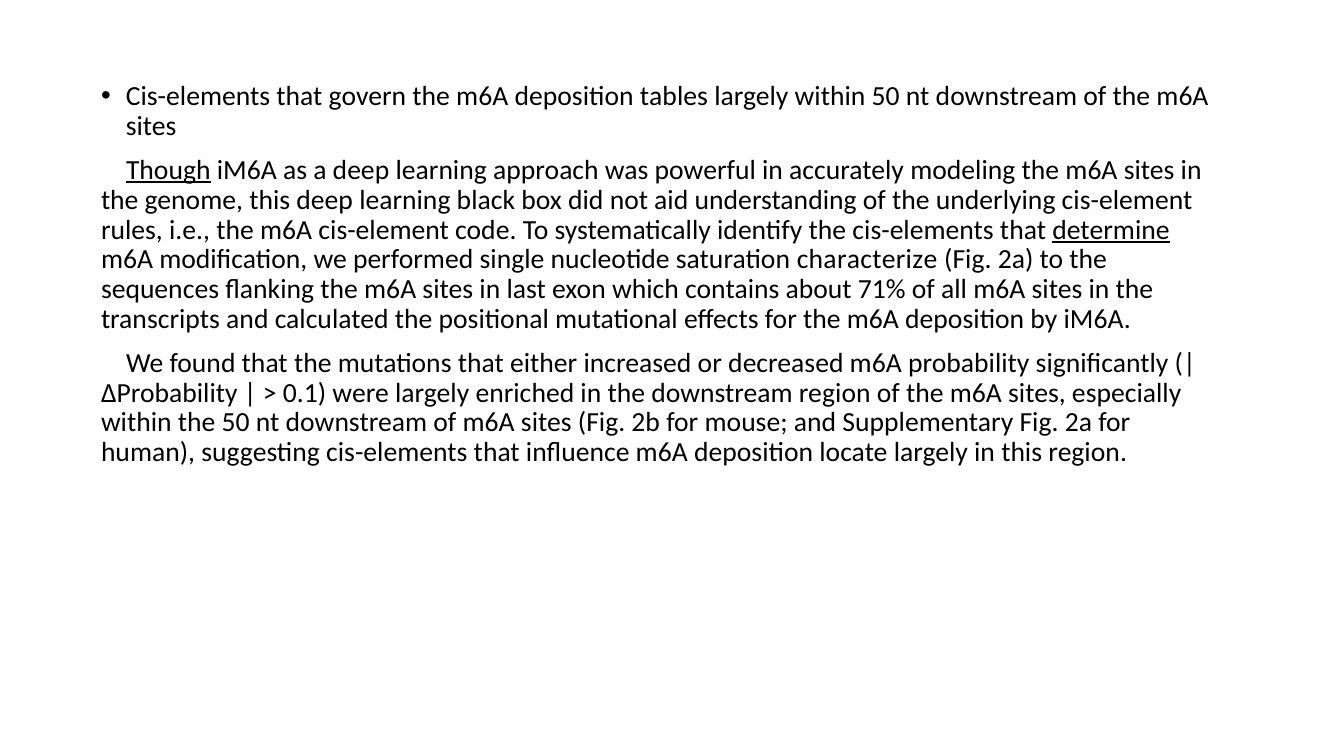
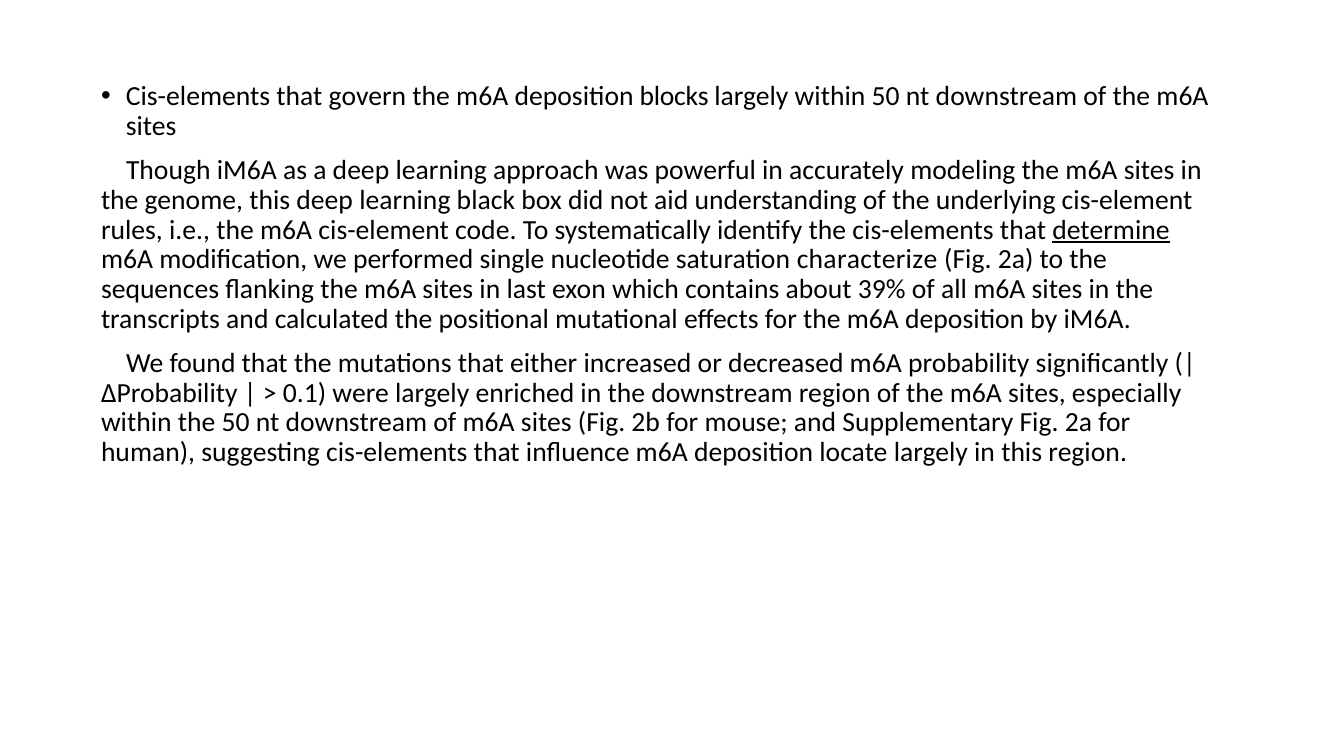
tables: tables -> blocks
Though underline: present -> none
71%: 71% -> 39%
